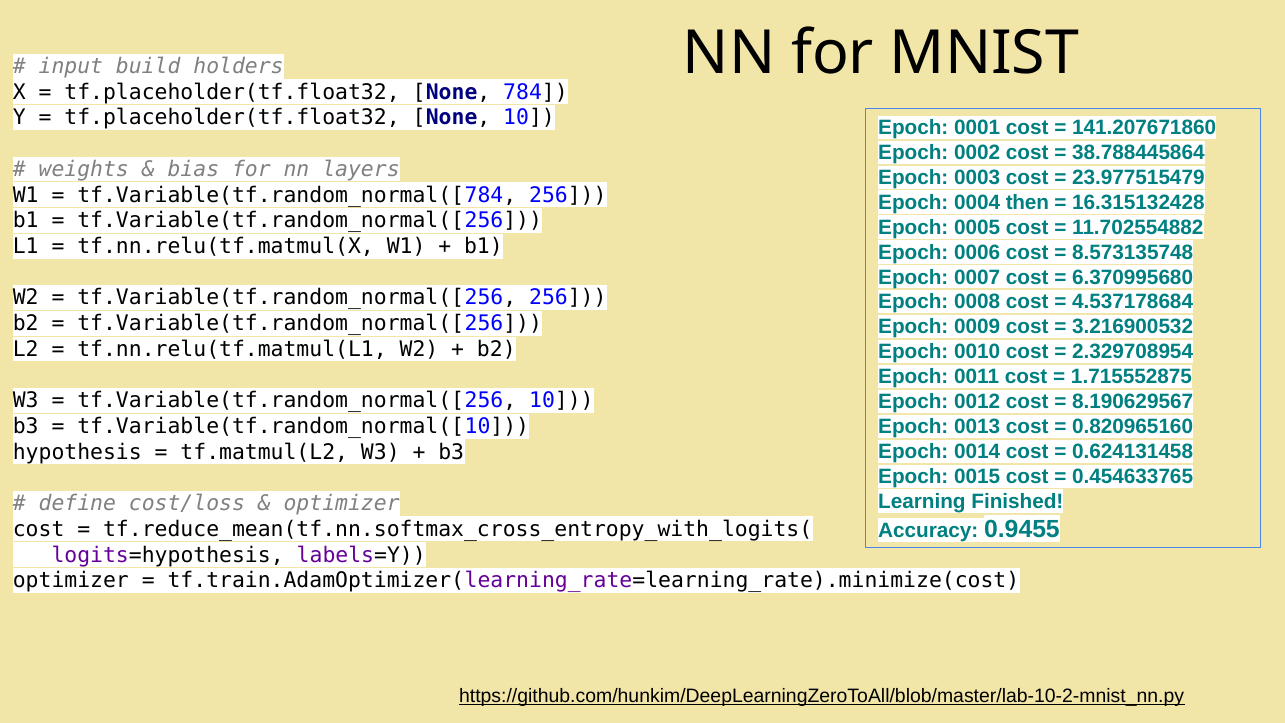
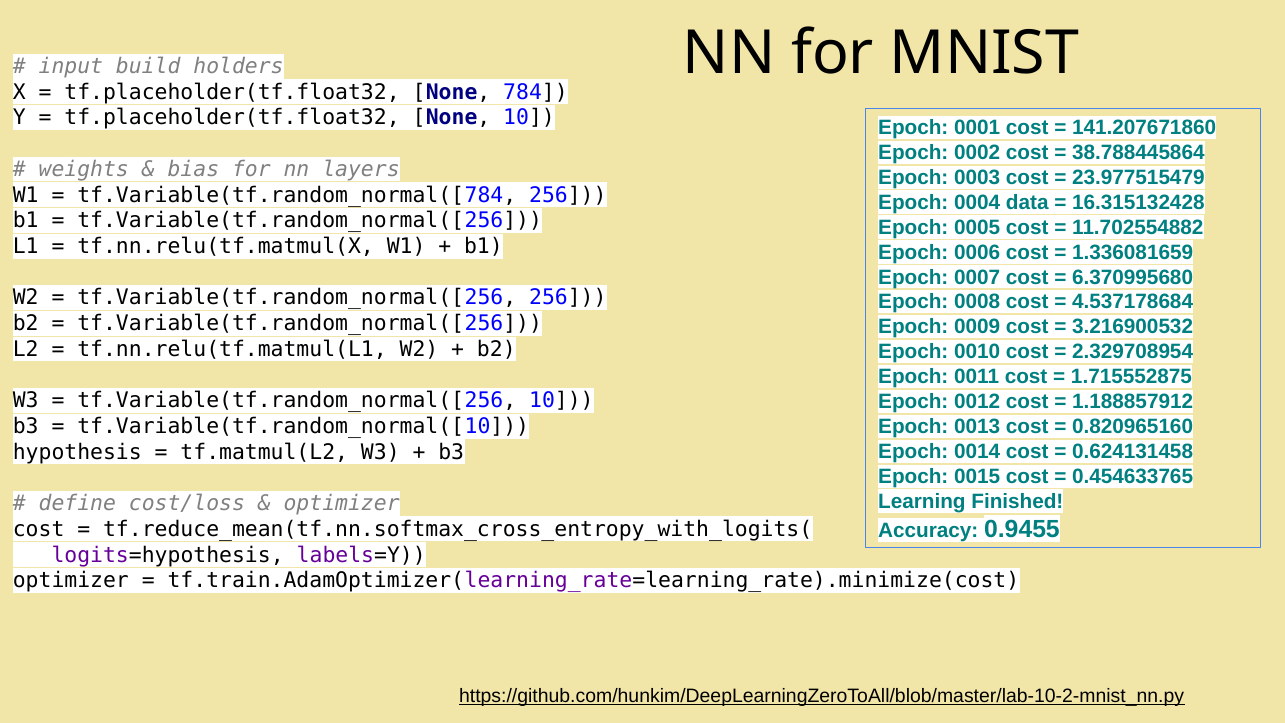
then: then -> data
8.573135748: 8.573135748 -> 1.336081659
8.190629567: 8.190629567 -> 1.188857912
